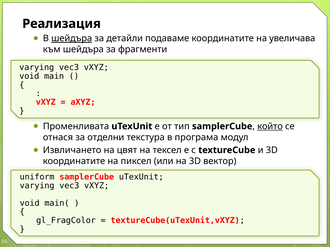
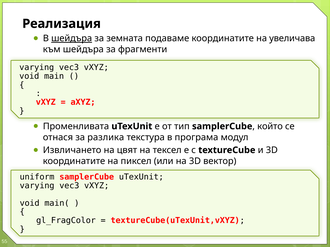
детайли: детайли -> земната
който underline: present -> none
отделни: отделни -> разлика
